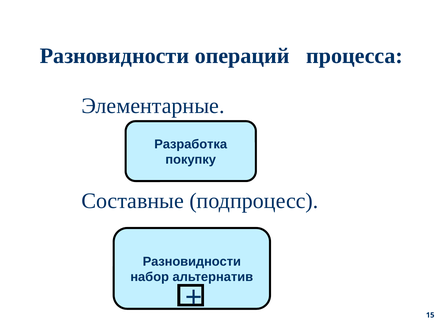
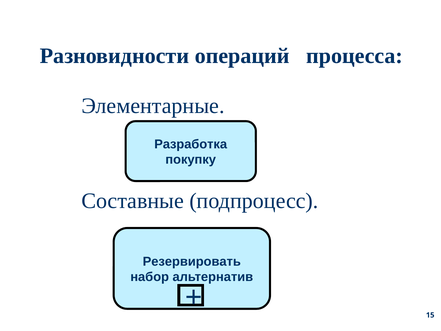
Разновидности at (192, 261): Разновидности -> Резервировать
